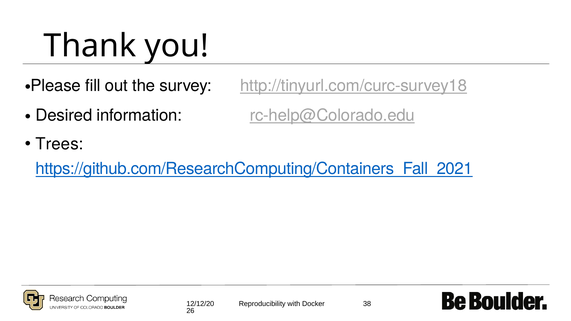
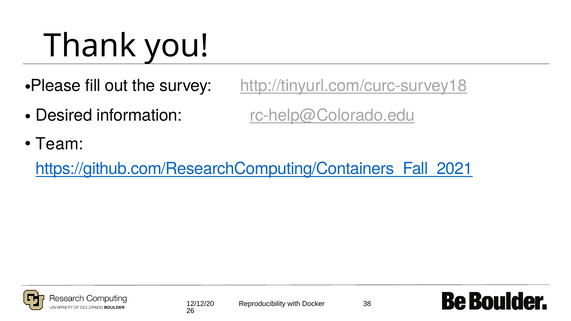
Trees: Trees -> Team
